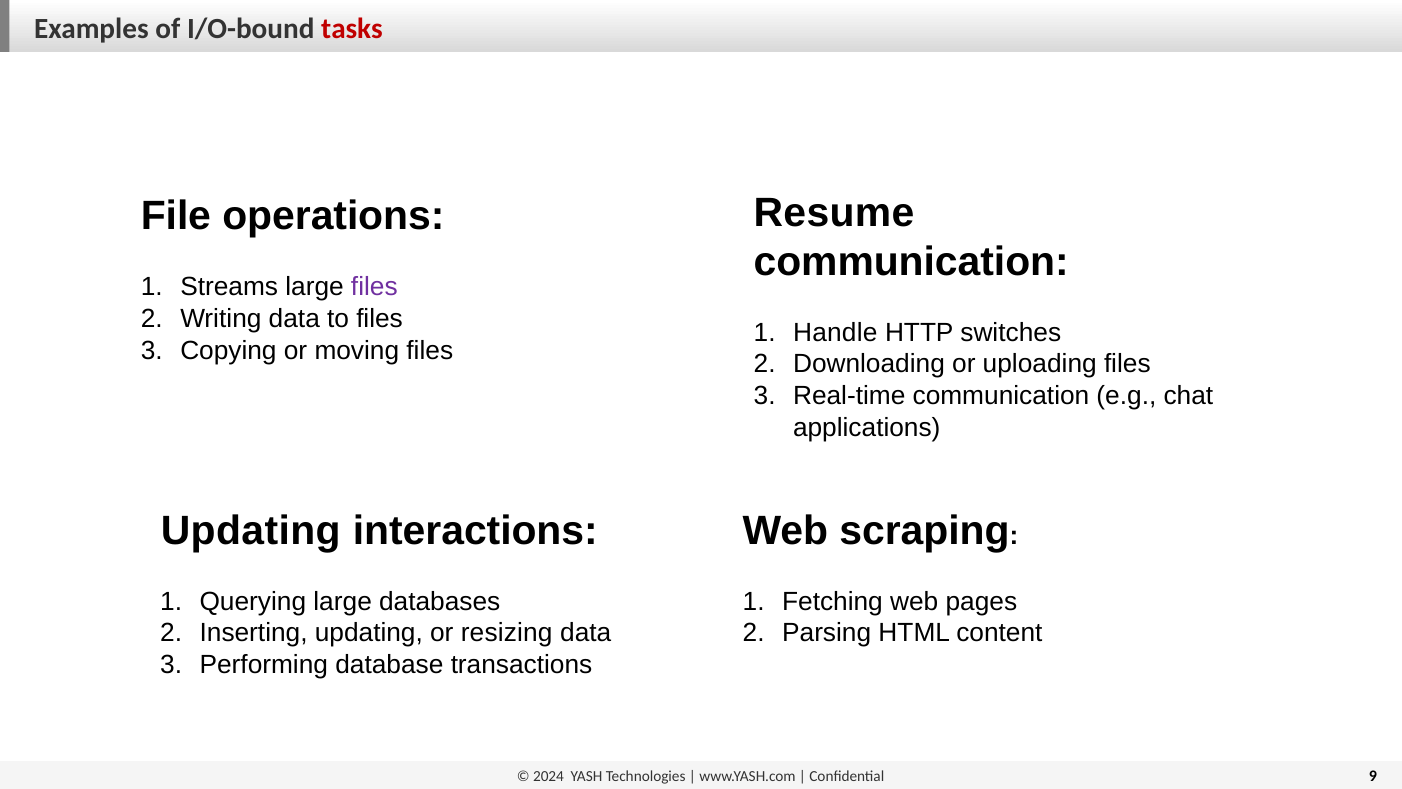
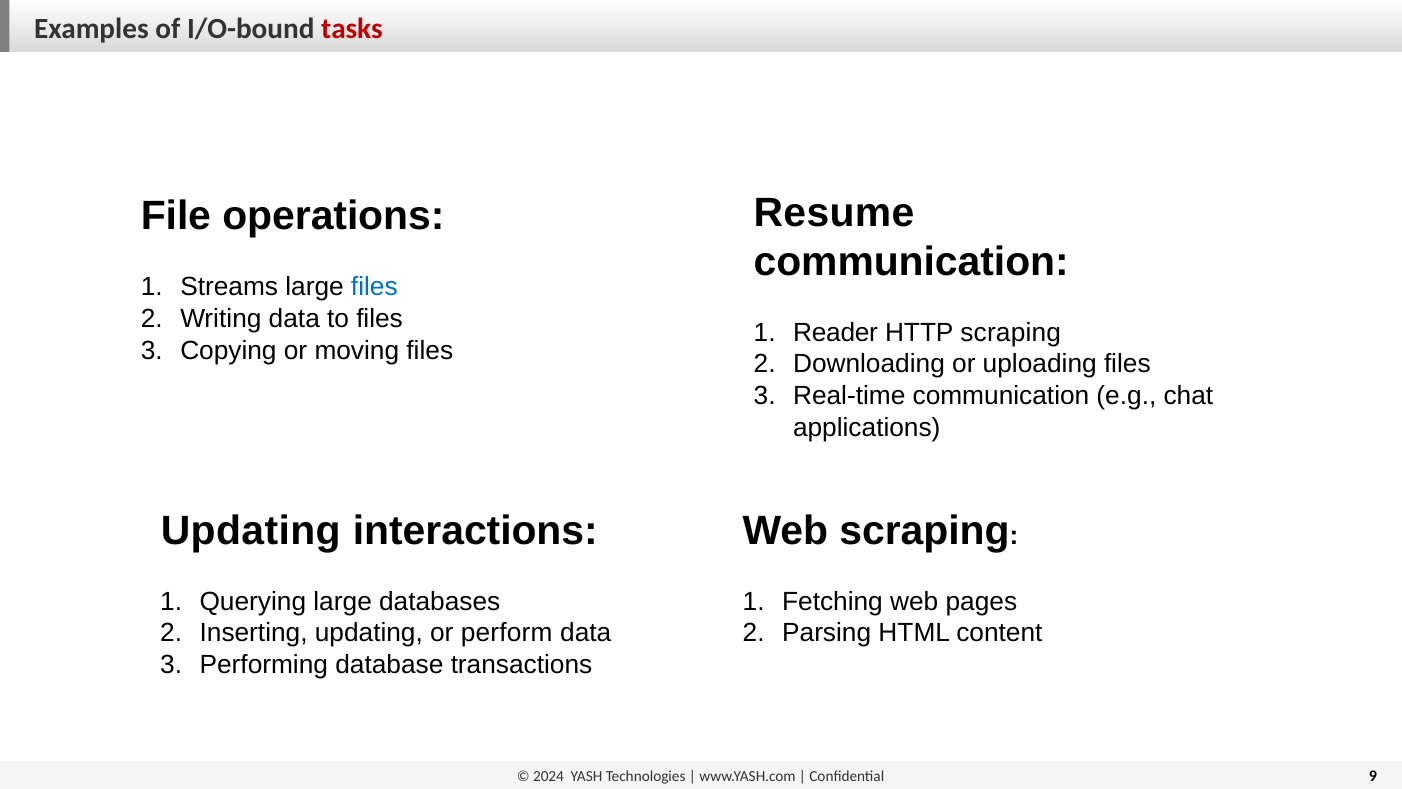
files at (374, 287) colour: purple -> blue
Handle: Handle -> Reader
HTTP switches: switches -> scraping
resizing: resizing -> perform
